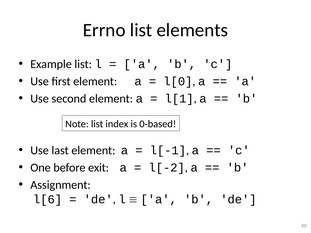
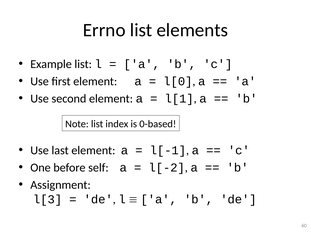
exit: exit -> self
l[6: l[6 -> l[3
